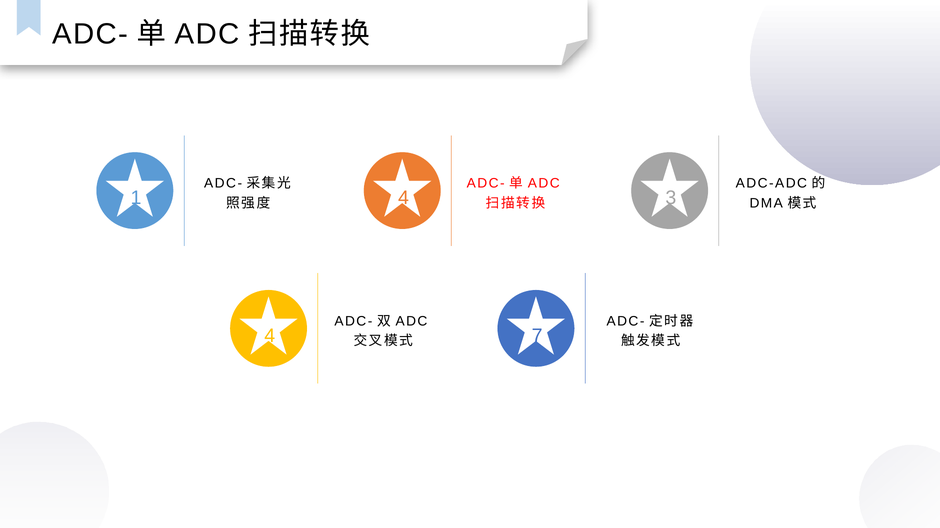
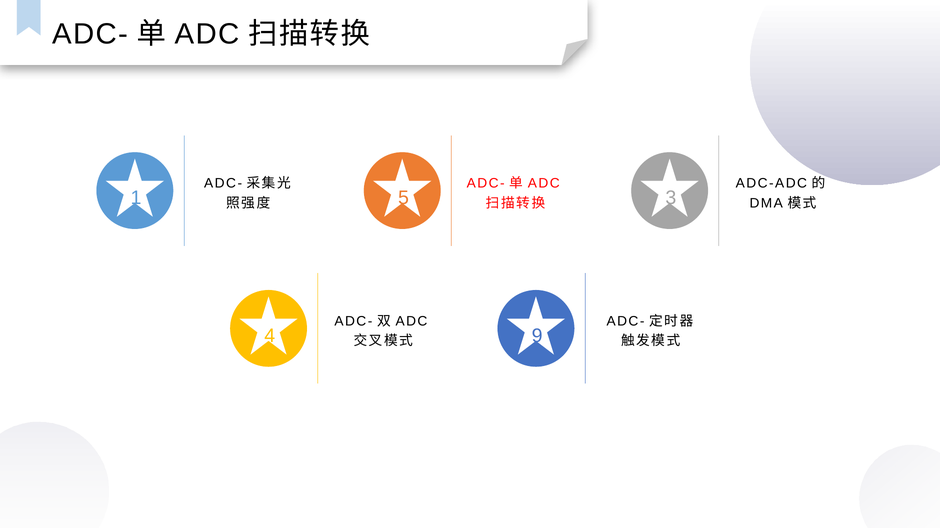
1 4: 4 -> 5
7: 7 -> 9
